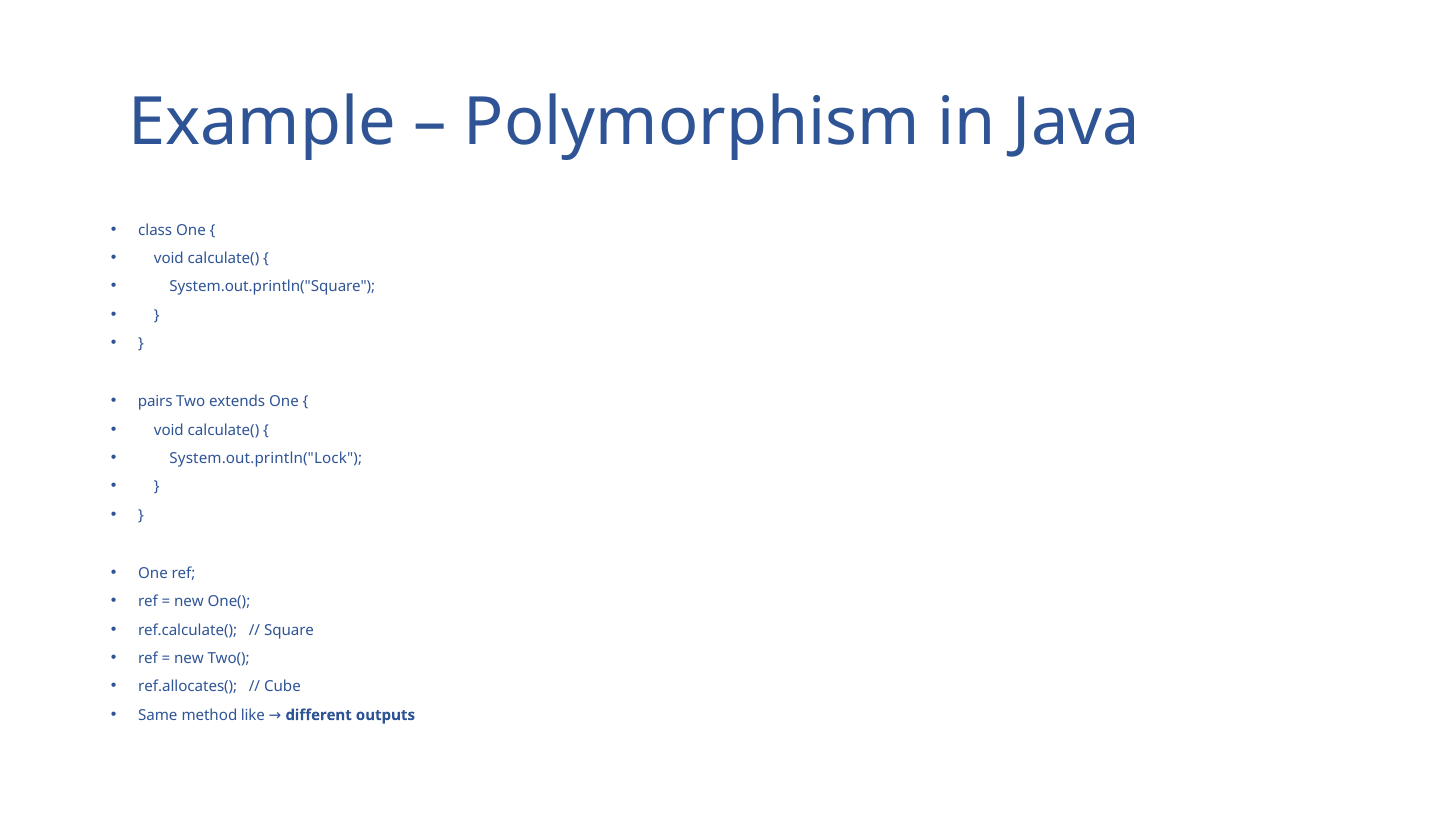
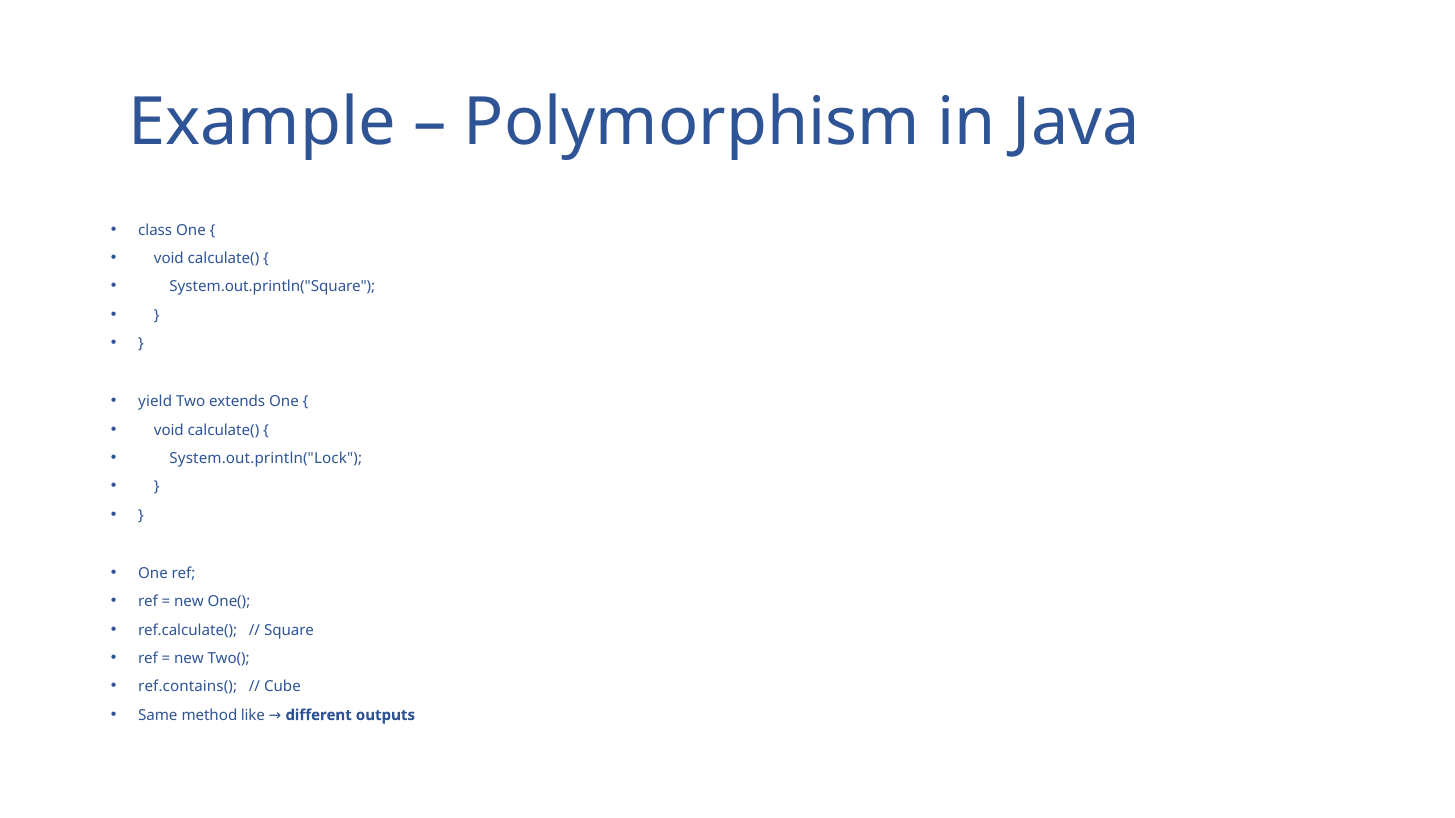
pairs: pairs -> yield
ref.allocates(: ref.allocates( -> ref.contains(
